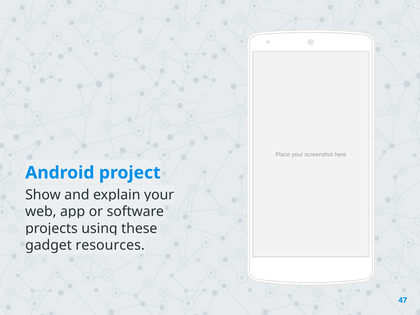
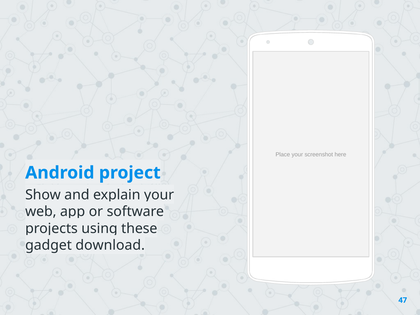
resources: resources -> download
